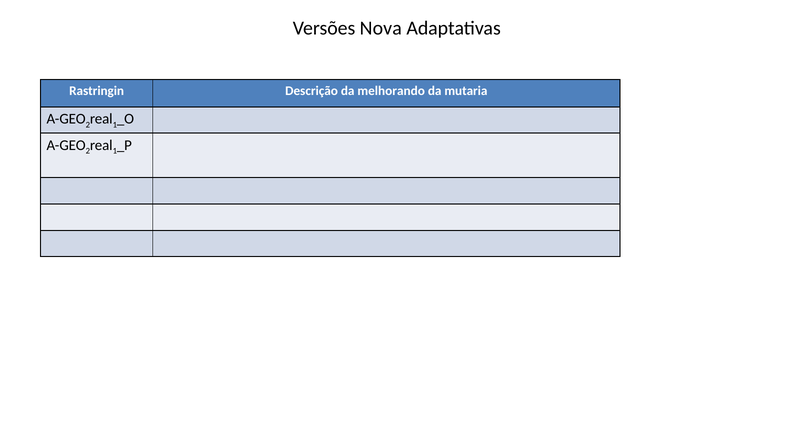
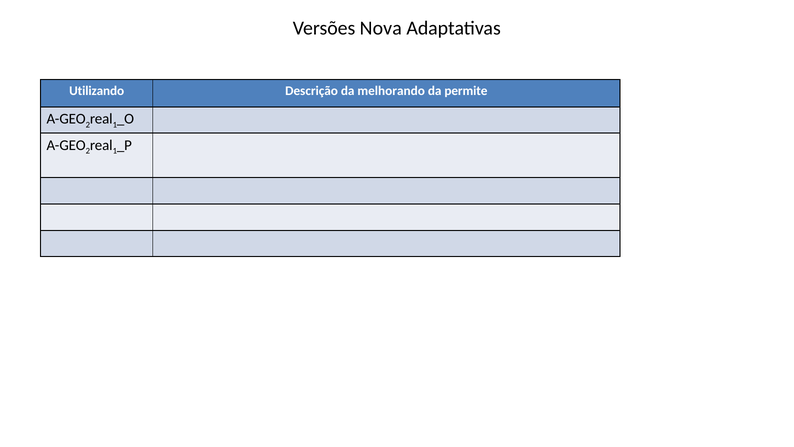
Rastringin: Rastringin -> Utilizando
mutaria: mutaria -> permite
